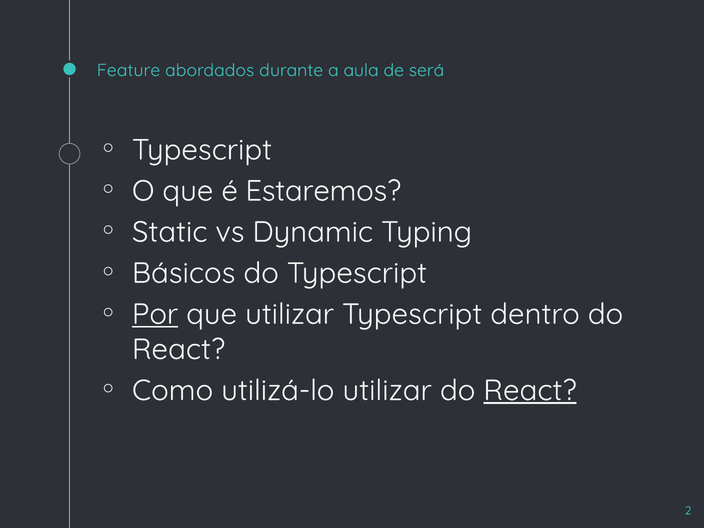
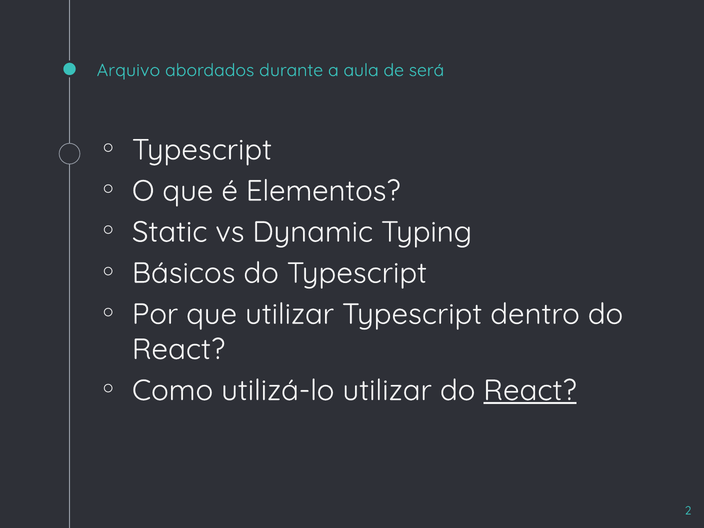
Feature: Feature -> Arquivo
Estaremos: Estaremos -> Elementos
Por underline: present -> none
